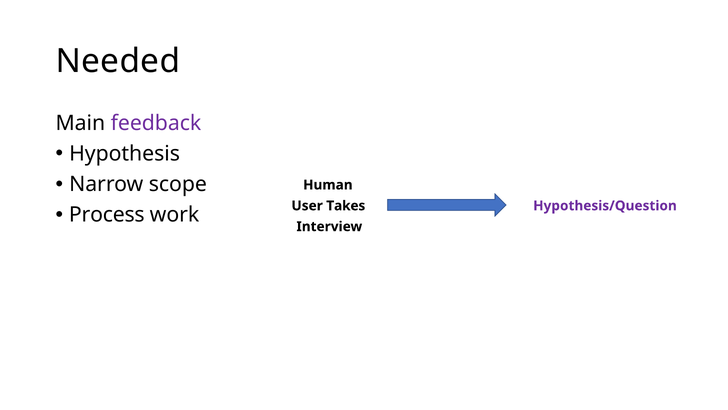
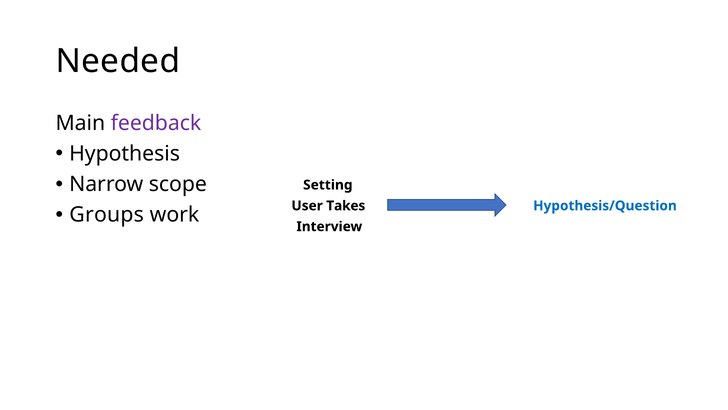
Human: Human -> Setting
Hypothesis/Question colour: purple -> blue
Process: Process -> Groups
